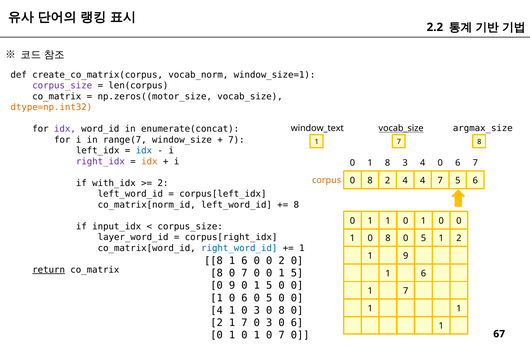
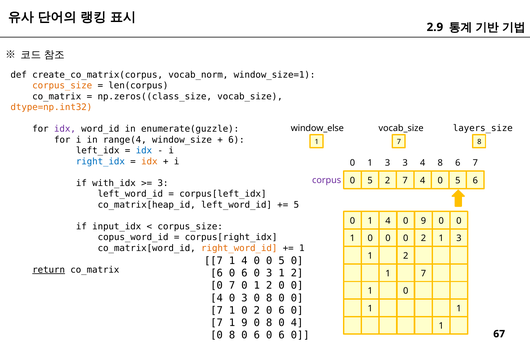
2.2: 2.2 -> 2.9
corpus_size at (62, 86) colour: purple -> orange
np.zeros((motor_size: np.zeros((motor_size -> np.zeros((class_size
argmax_size: argmax_size -> layers_size
enumerate(concat: enumerate(concat -> enumerate(guzzle
window_text: window_text -> window_else
vocab_size at (401, 128) underline: present -> none
range(7: range(7 -> range(4
7 at (236, 140): 7 -> 6
right_idx colour: purple -> blue
0 1 8: 8 -> 3
4 0: 0 -> 8
corpus colour: orange -> purple
8 at (370, 181): 8 -> 5
2 4: 4 -> 7
7 at (440, 181): 7 -> 0
2 at (163, 183): 2 -> 3
co_matrix[norm_id: co_matrix[norm_id -> co_matrix[heap_id
8 at (296, 205): 8 -> 5
0 1 1: 1 -> 4
1 at (423, 221): 1 -> 9
layer_word_id: layer_word_id -> copus_word_id
1 0 8: 8 -> 0
5 at (423, 238): 5 -> 2
2 at (459, 238): 2 -> 3
right_word_id colour: blue -> orange
9 at (406, 256): 9 -> 2
8 at (213, 261): 8 -> 7
6 at (244, 261): 6 -> 4
0 0 2: 2 -> 5
8 at (217, 273): 8 -> 6
7 at (244, 273): 7 -> 6
0 at (269, 273): 0 -> 3
5 at (297, 273): 5 -> 2
6 at (423, 273): 6 -> 7
9 at (232, 286): 9 -> 7
5 at (269, 286): 5 -> 2
7 at (406, 291): 7 -> 0
1 at (217, 298): 1 -> 4
6 at (244, 298): 6 -> 3
5 at (269, 298): 5 -> 8
4 at (217, 310): 4 -> 7
1 0 3: 3 -> 2
8 at (282, 310): 8 -> 6
2 at (217, 323): 2 -> 7
7 at (244, 323): 7 -> 9
3 at (269, 323): 3 -> 8
6 at (297, 323): 6 -> 4
1 at (232, 335): 1 -> 8
1 at (257, 335): 1 -> 6
7 at (282, 335): 7 -> 6
